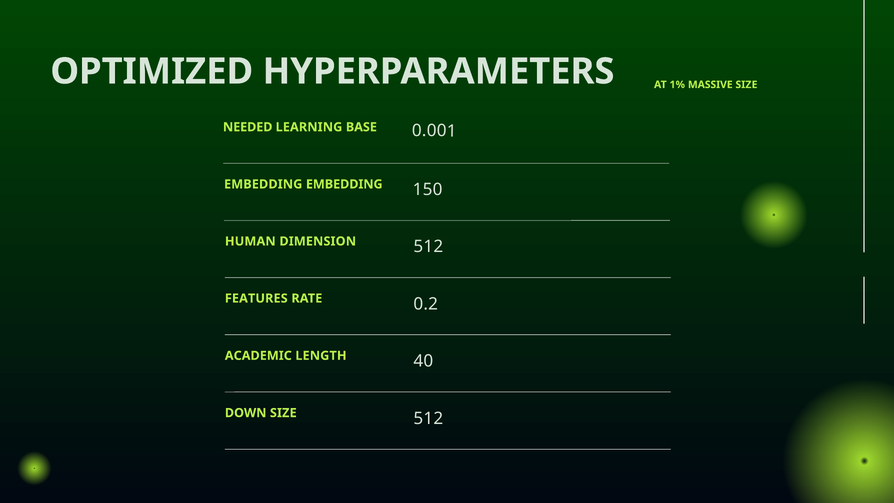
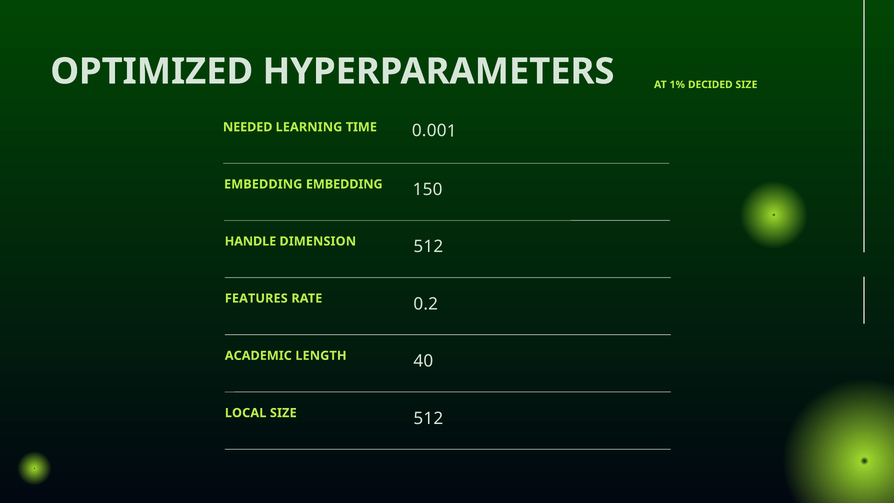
MASSIVE: MASSIVE -> DECIDED
BASE: BASE -> TIME
HUMAN: HUMAN -> HANDLE
DOWN: DOWN -> LOCAL
